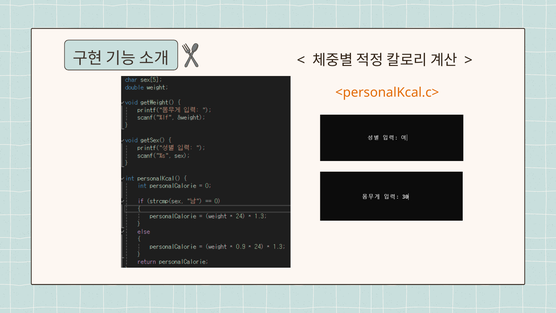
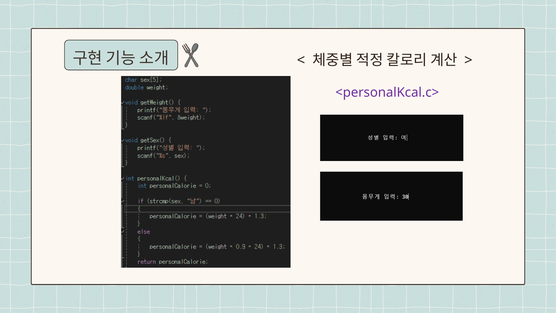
<personalKcal.c> colour: orange -> purple
